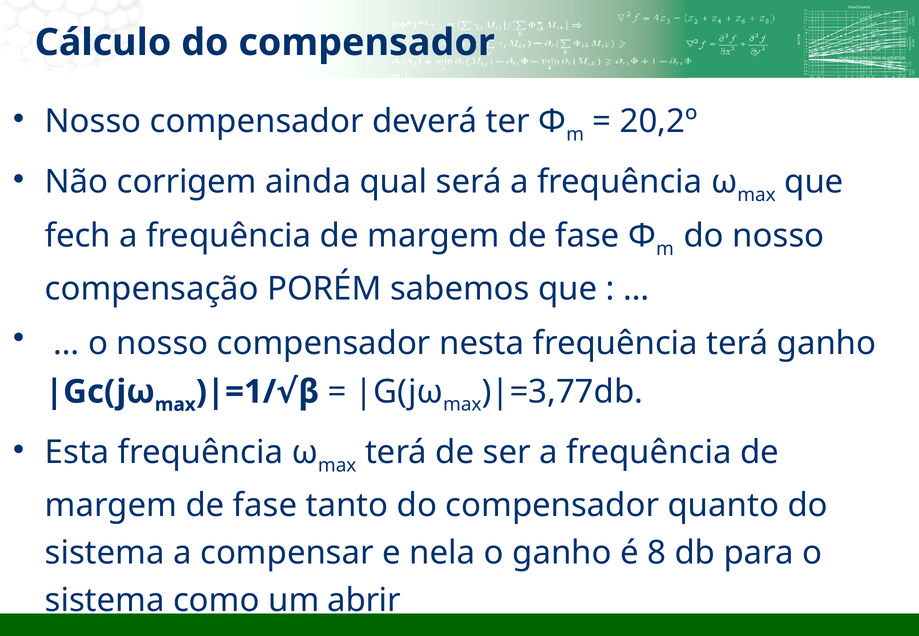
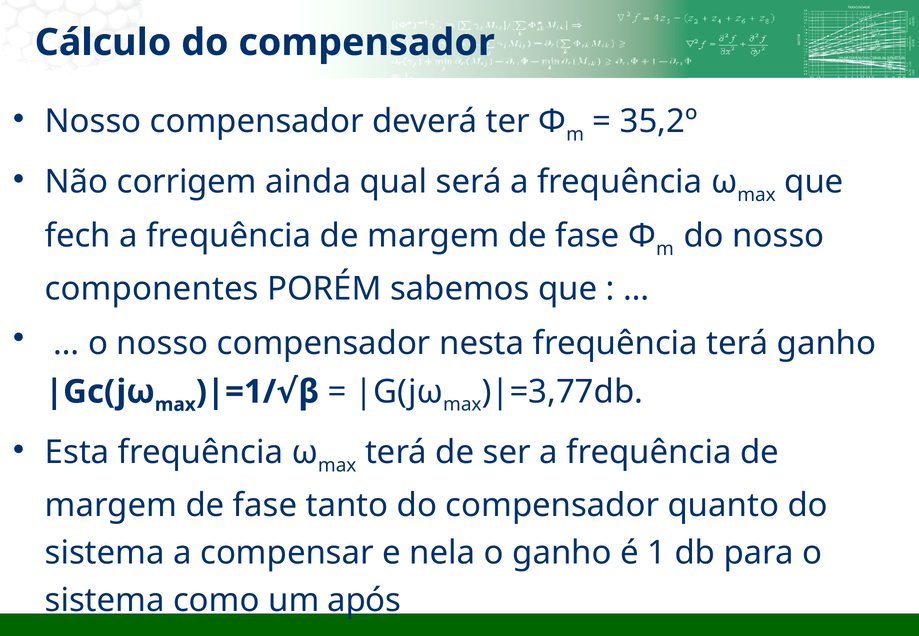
20,2º: 20,2º -> 35,2º
compensação: compensação -> componentes
8: 8 -> 1
abrir: abrir -> após
